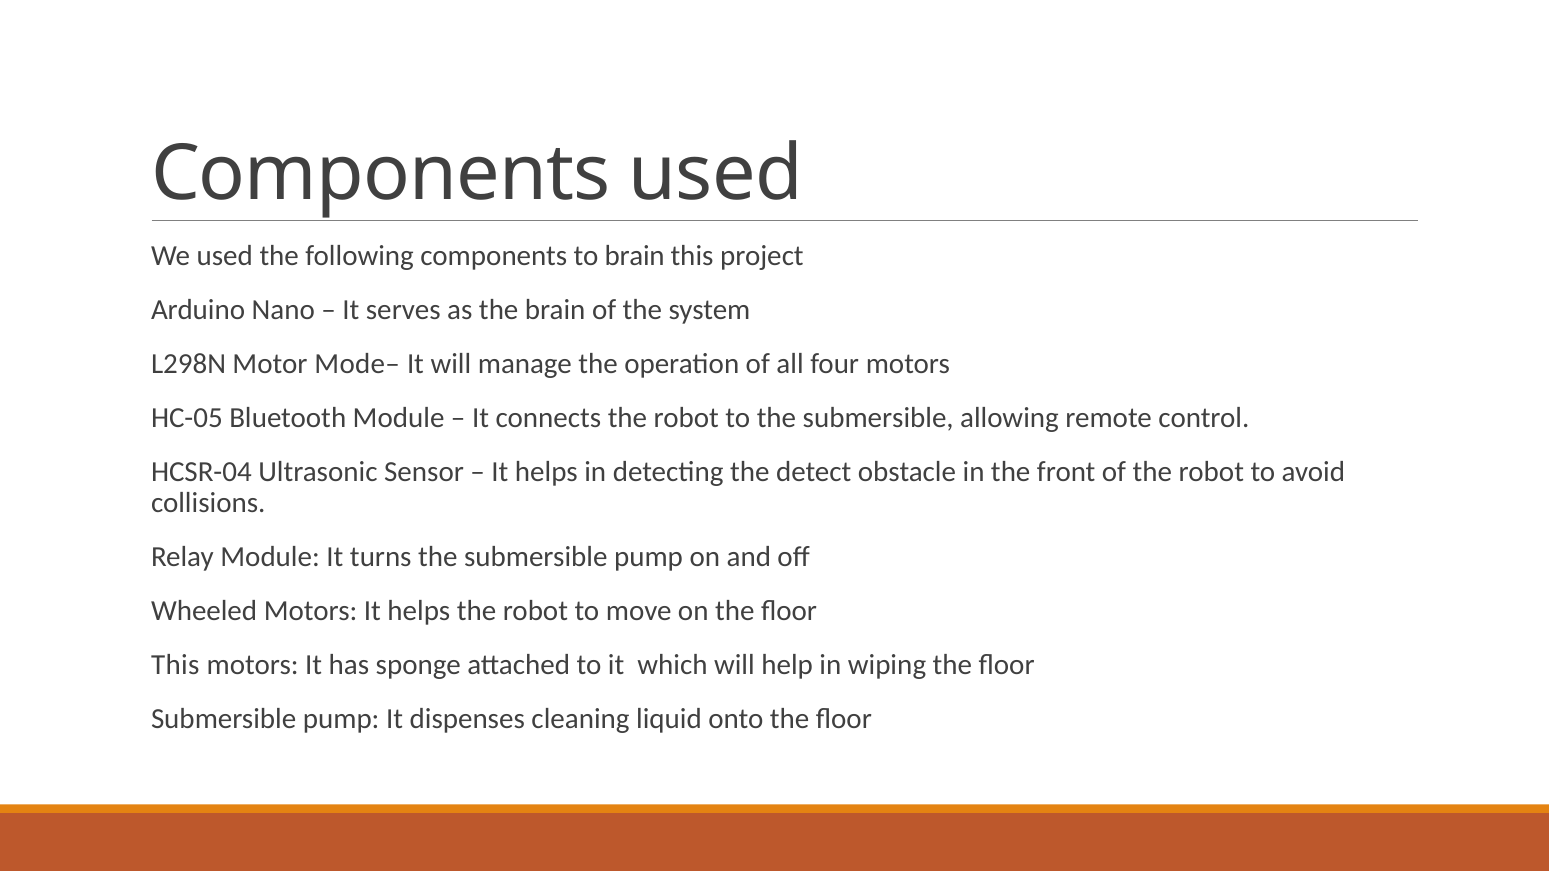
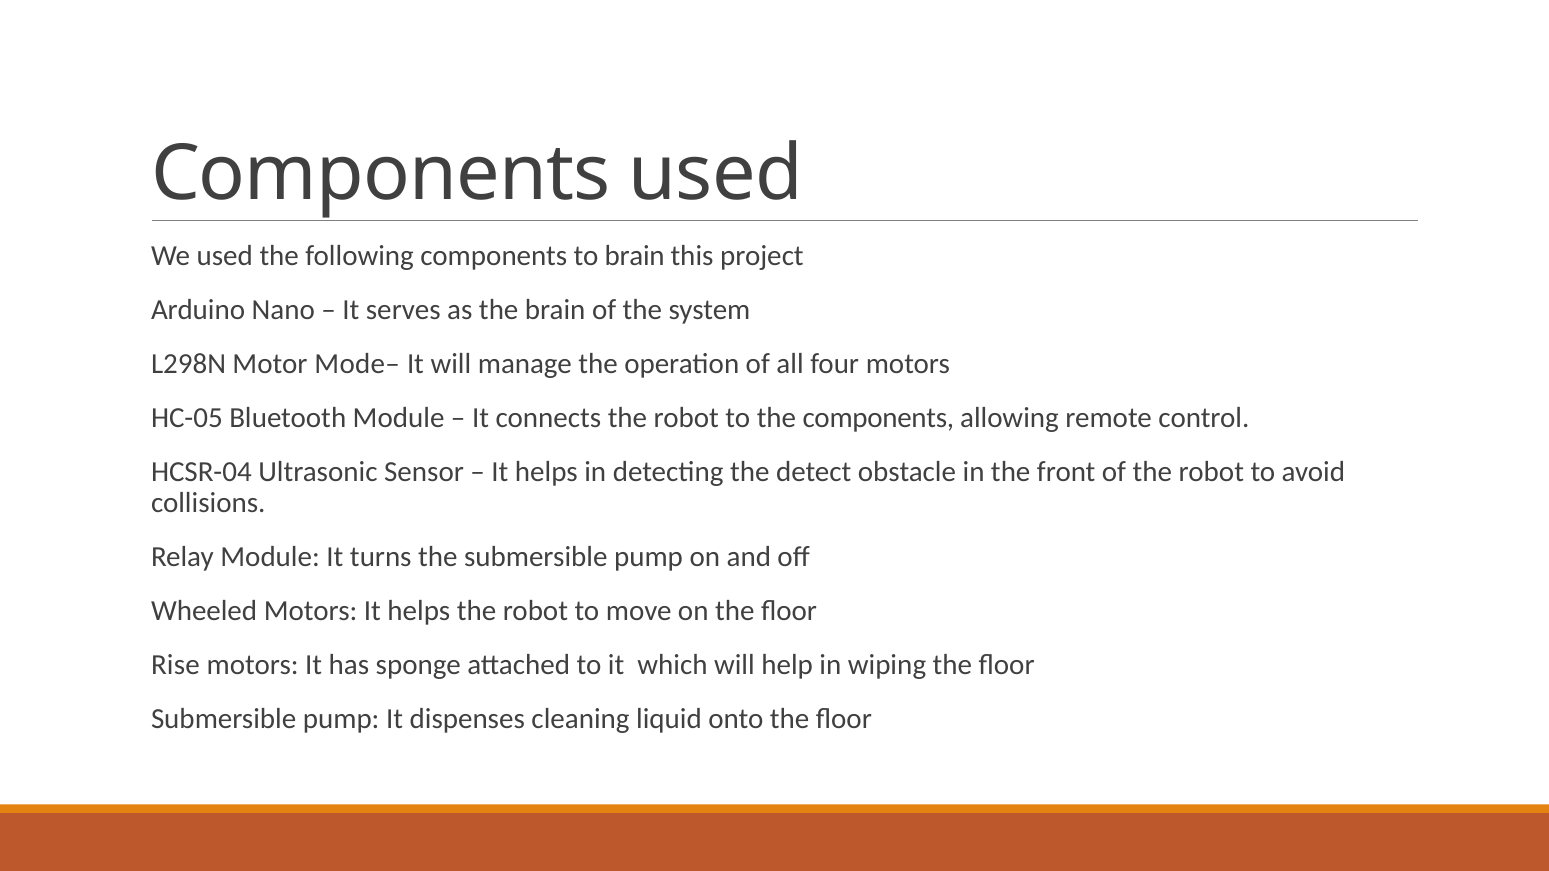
to the submersible: submersible -> components
This at (175, 665): This -> Rise
